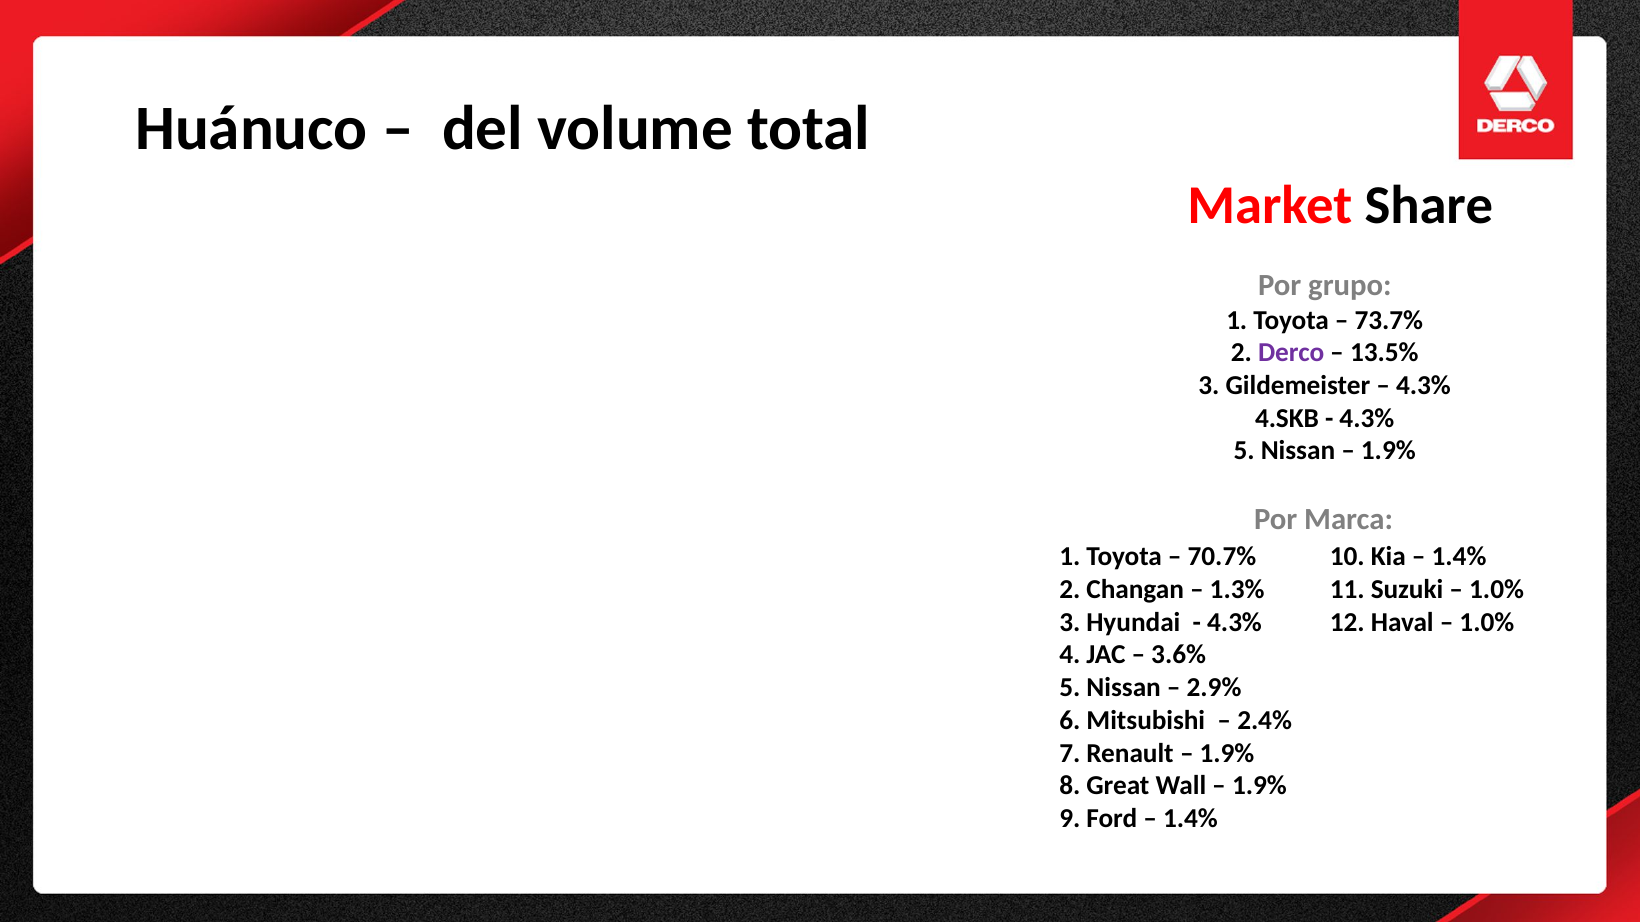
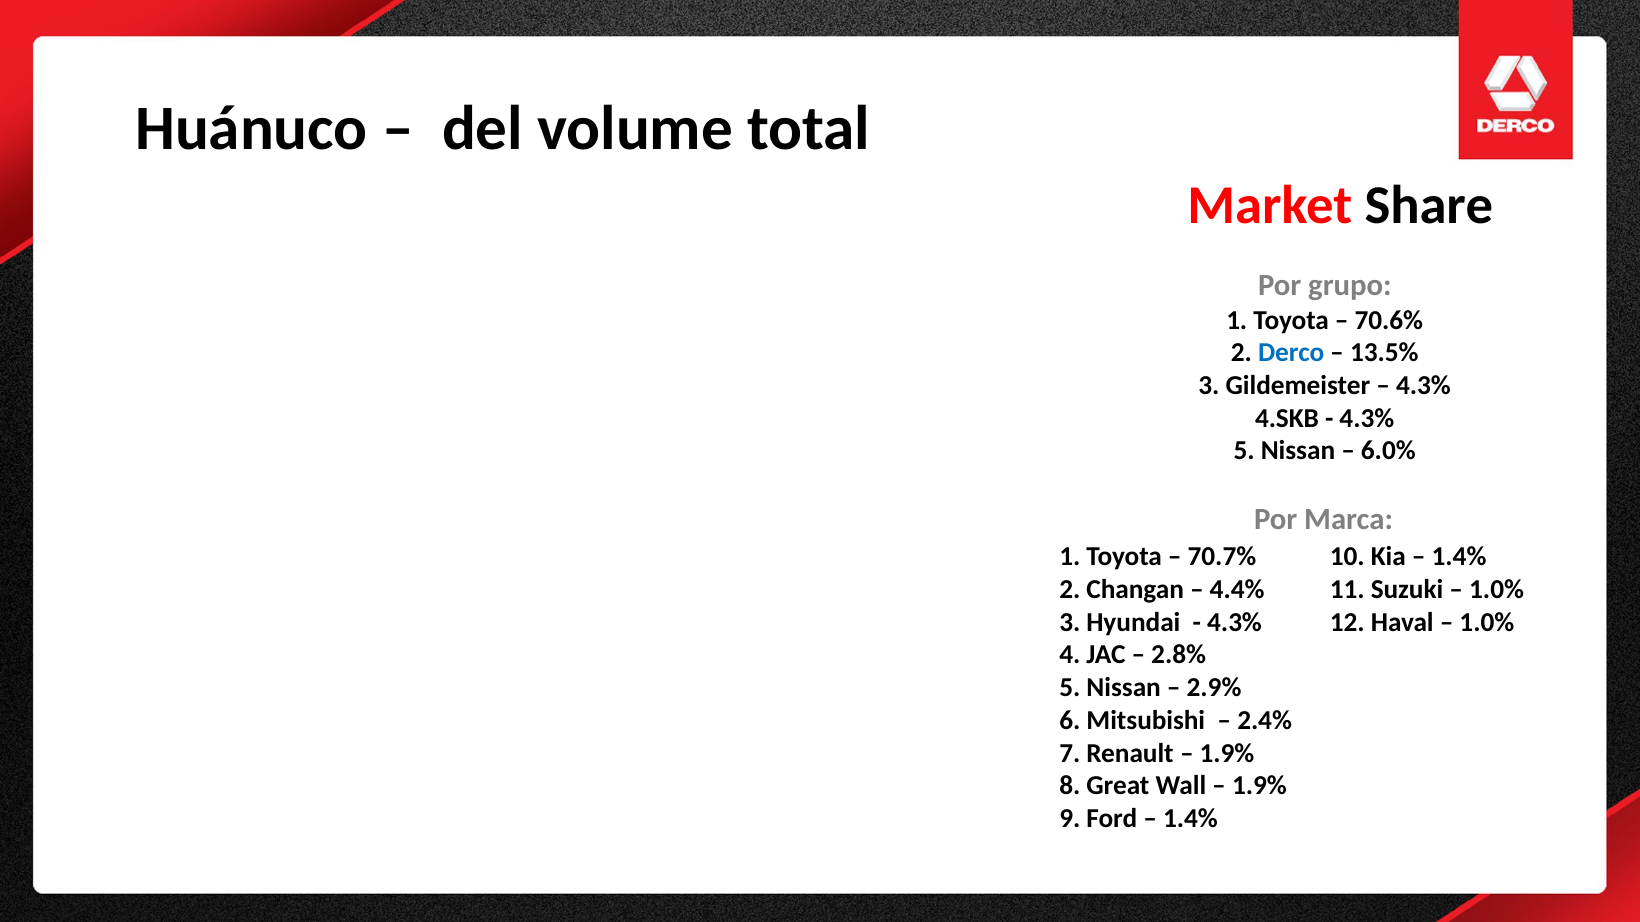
73.7%: 73.7% -> 70.6%
Derco colour: purple -> blue
1.9% at (1388, 451): 1.9% -> 6.0%
1.3%: 1.3% -> 4.4%
3.6%: 3.6% -> 2.8%
